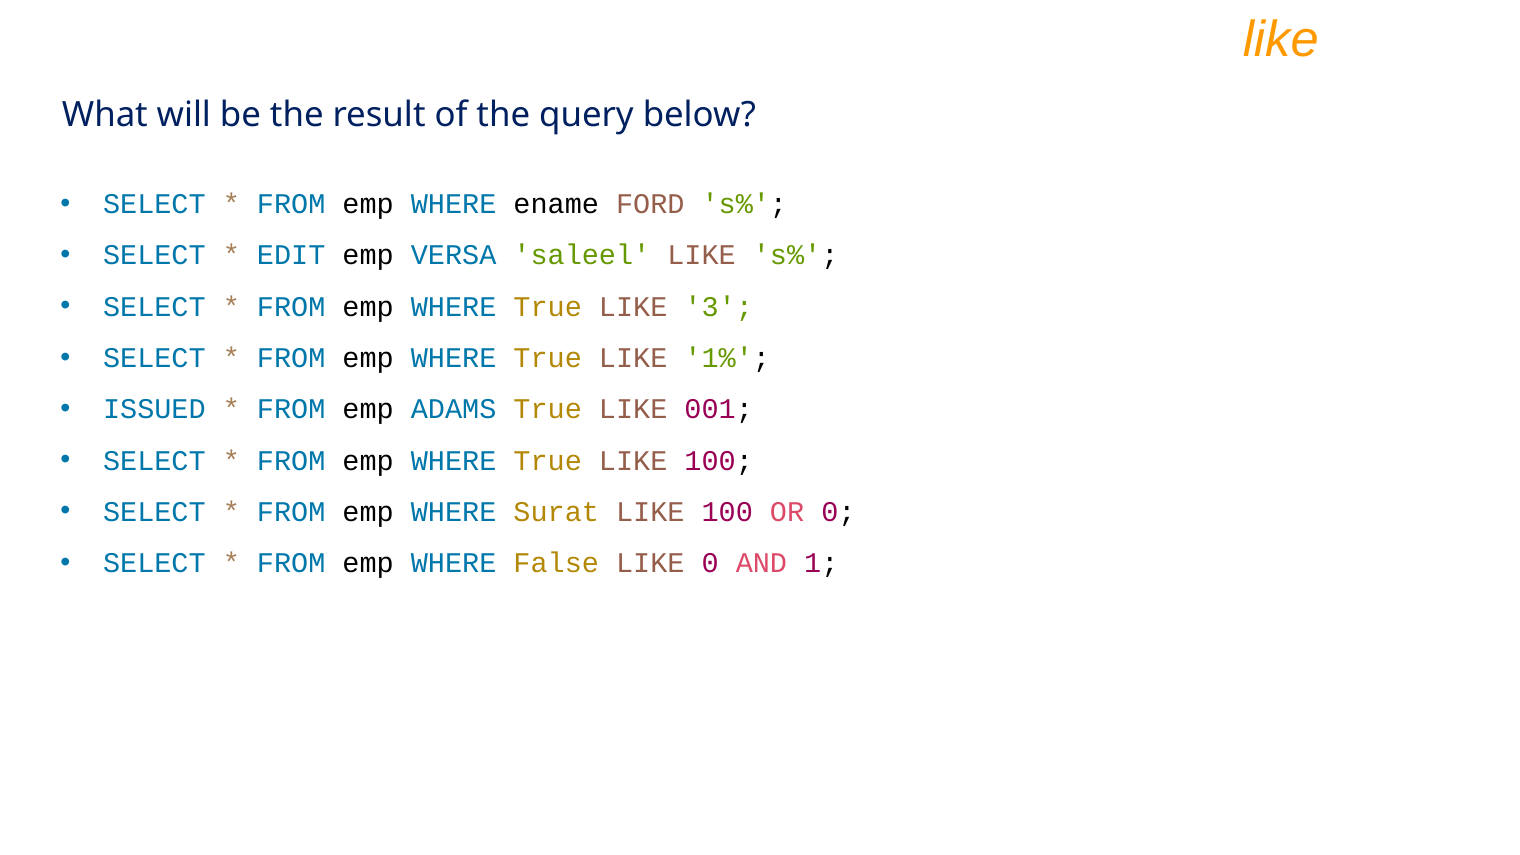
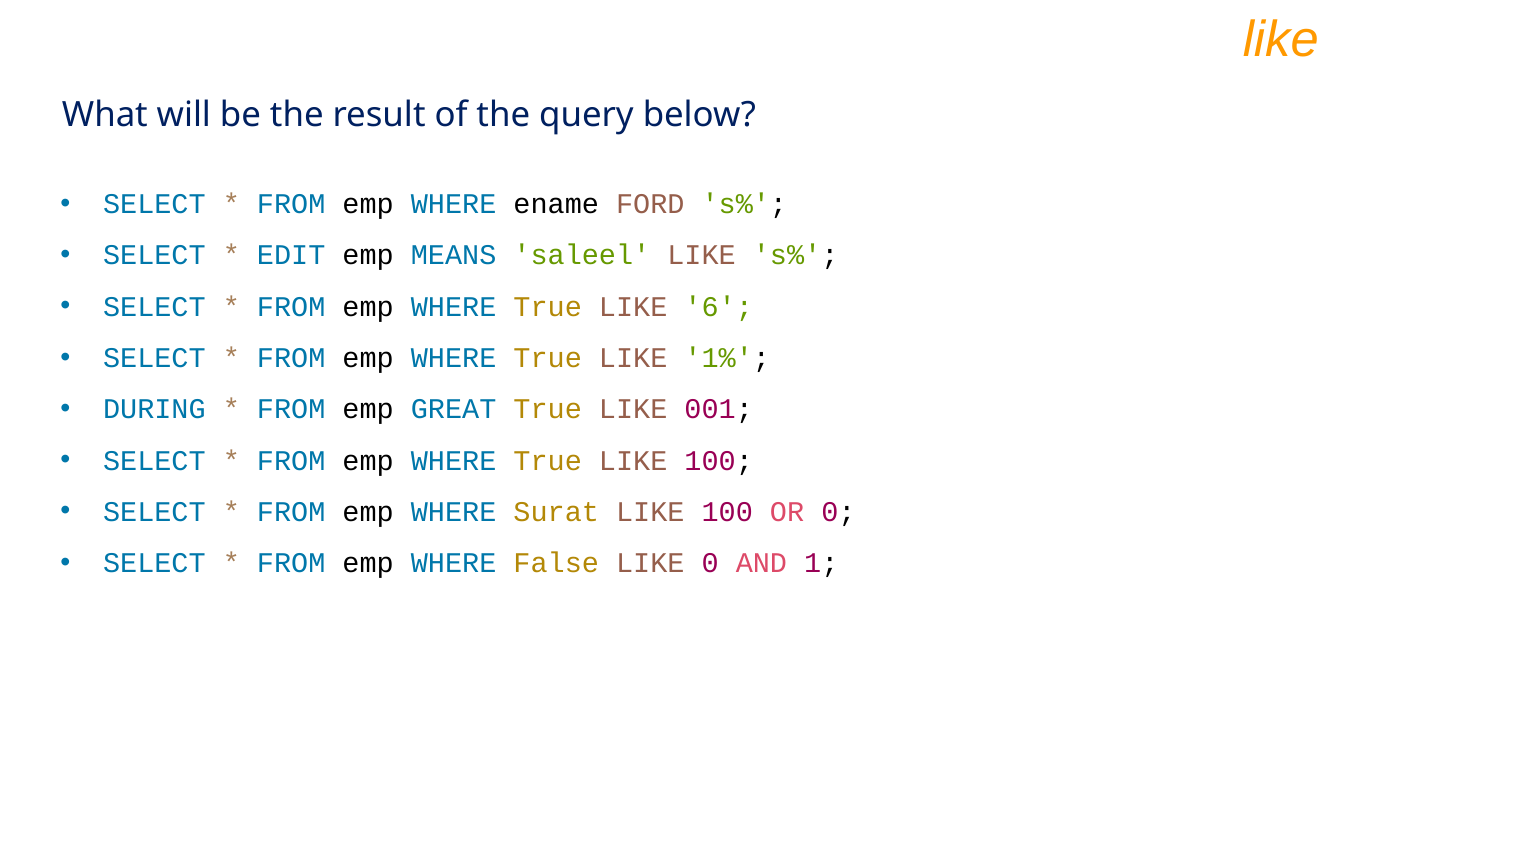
VERSA: VERSA -> MEANS
3: 3 -> 6
ISSUED: ISSUED -> DURING
ADAMS: ADAMS -> GREAT
